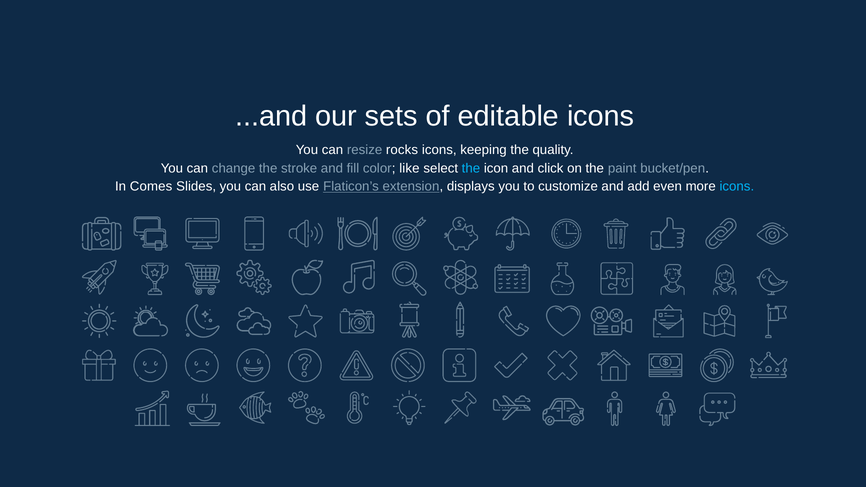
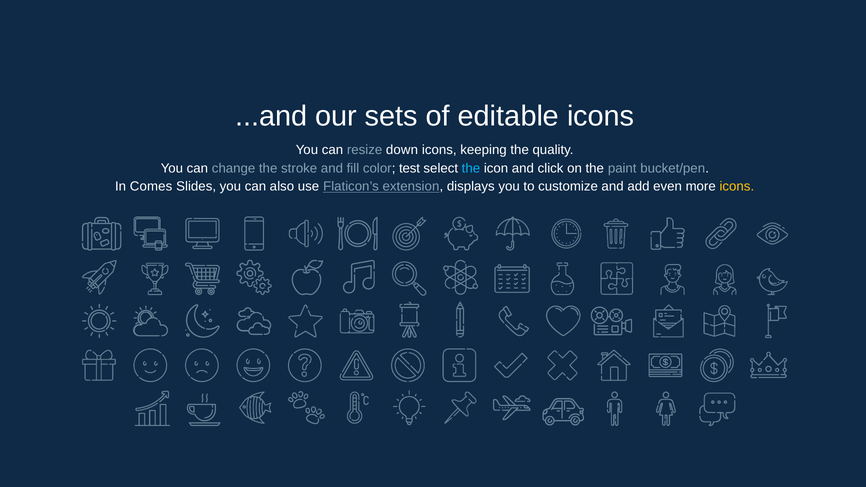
rocks: rocks -> down
like: like -> test
icons at (737, 187) colour: light blue -> yellow
